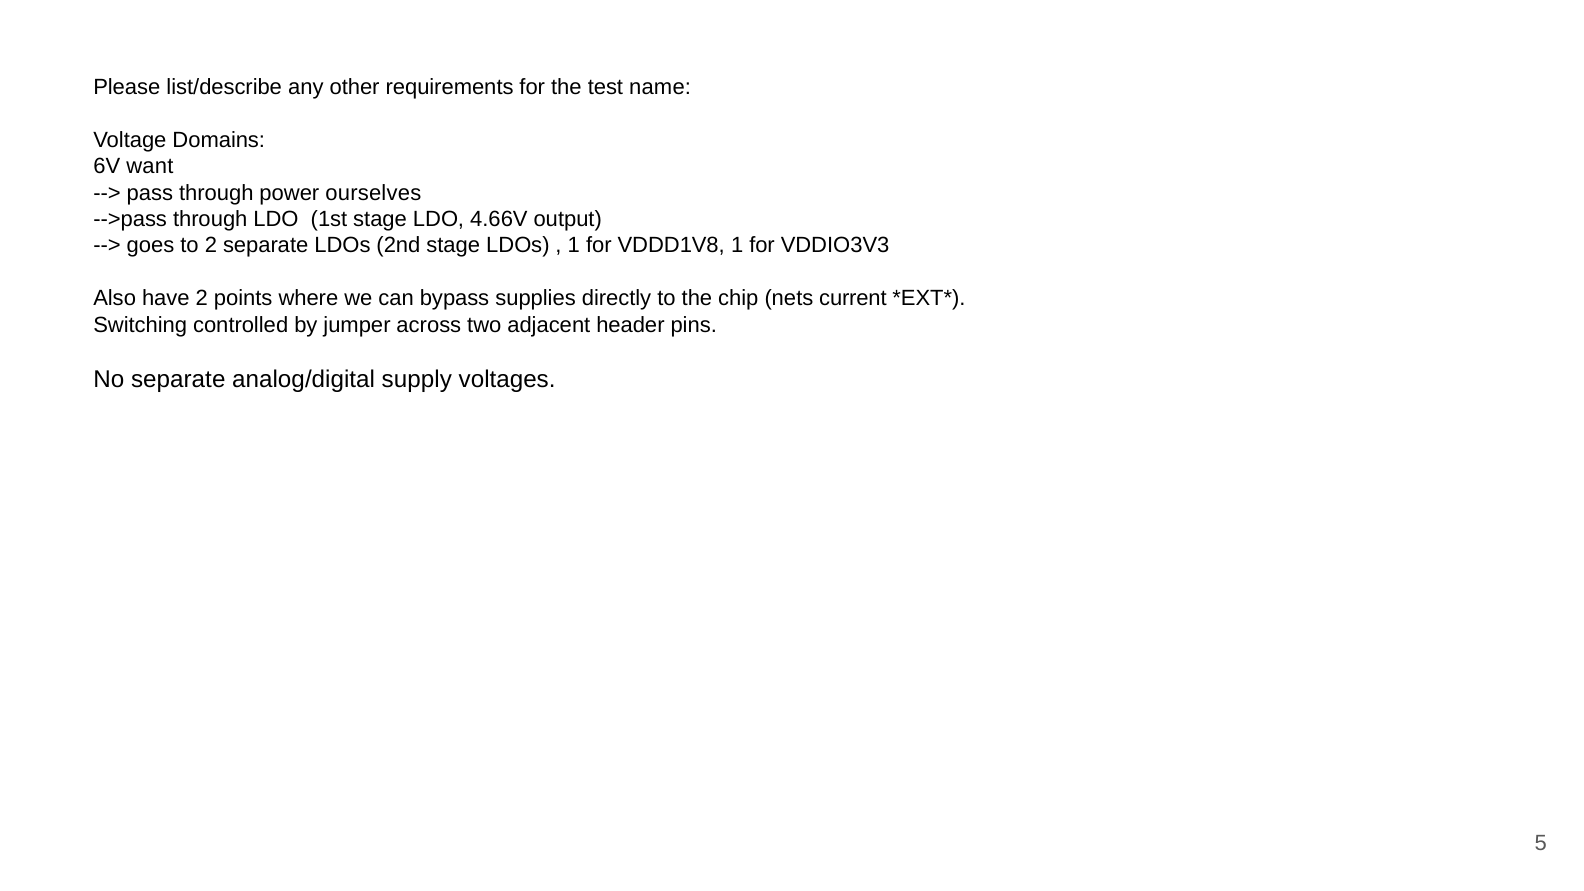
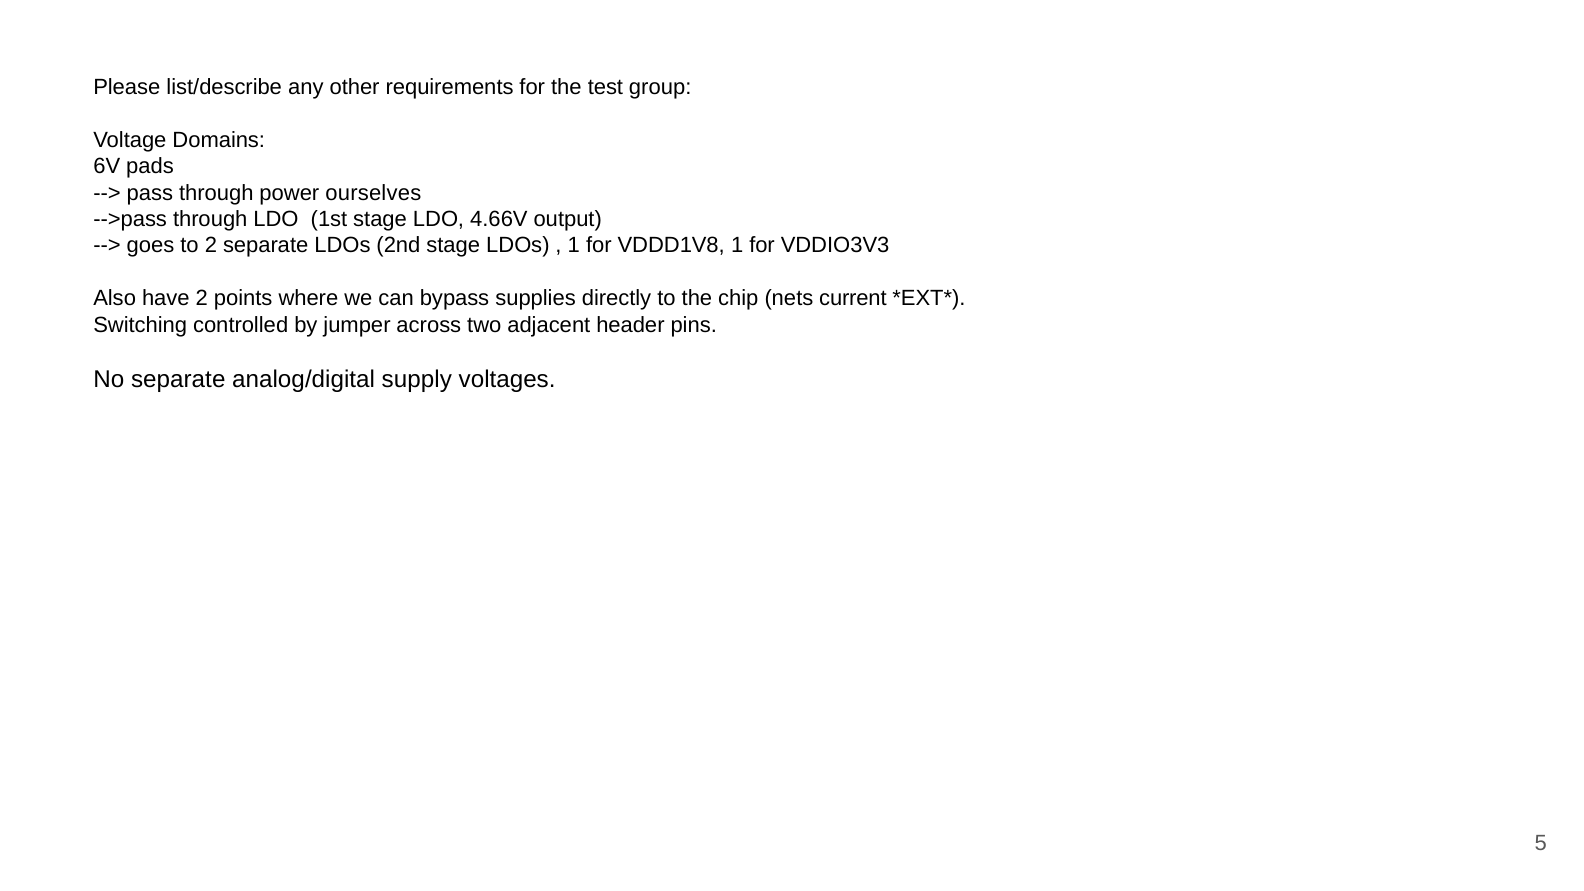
name: name -> group
want: want -> pads
